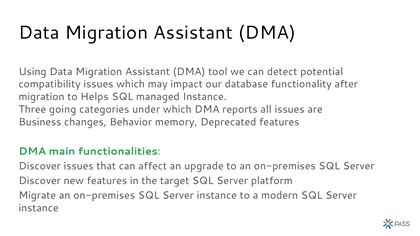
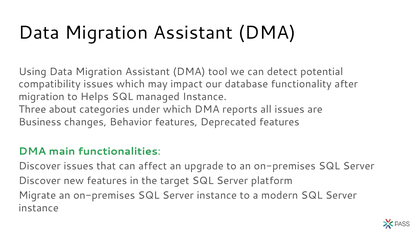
going: going -> about
Behavior memory: memory -> features
